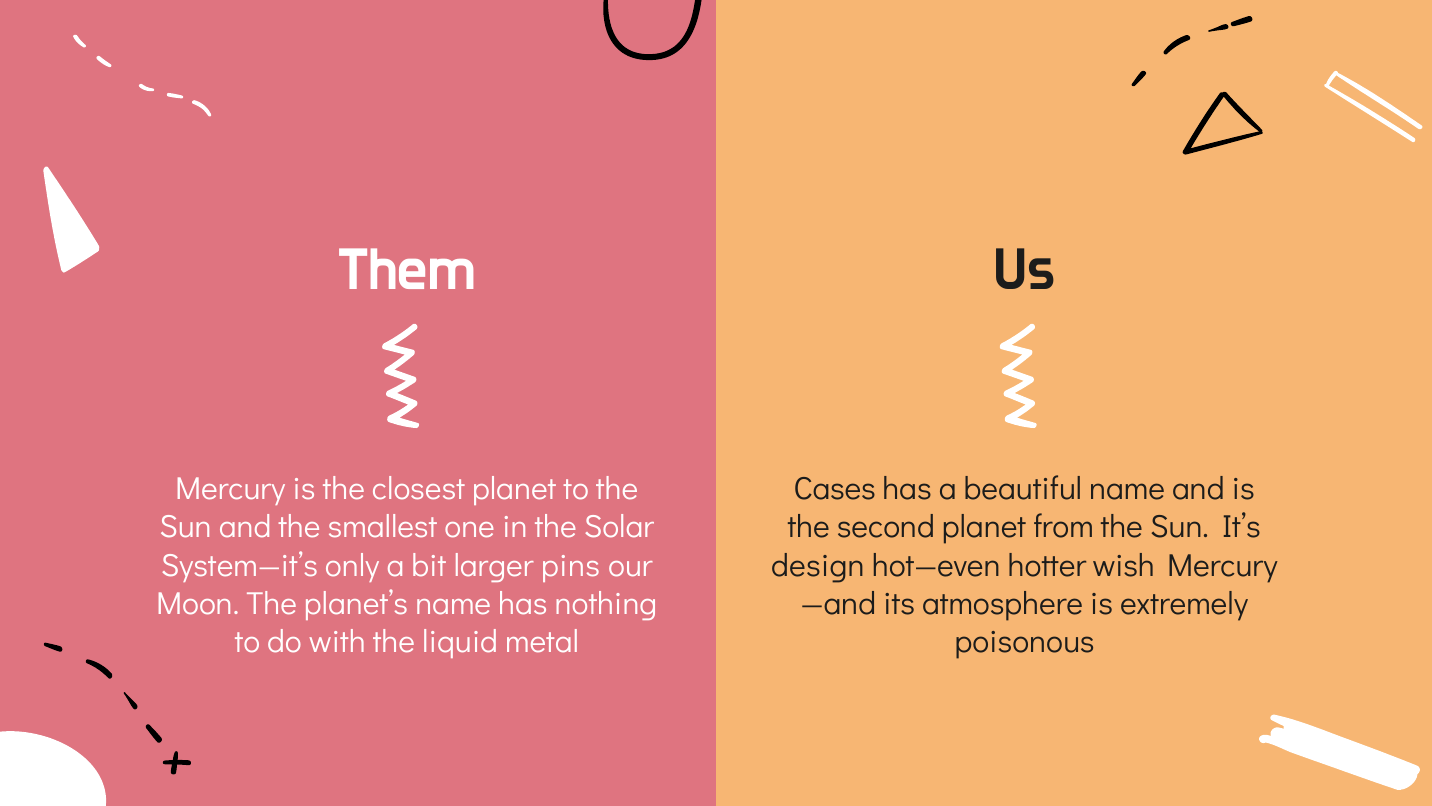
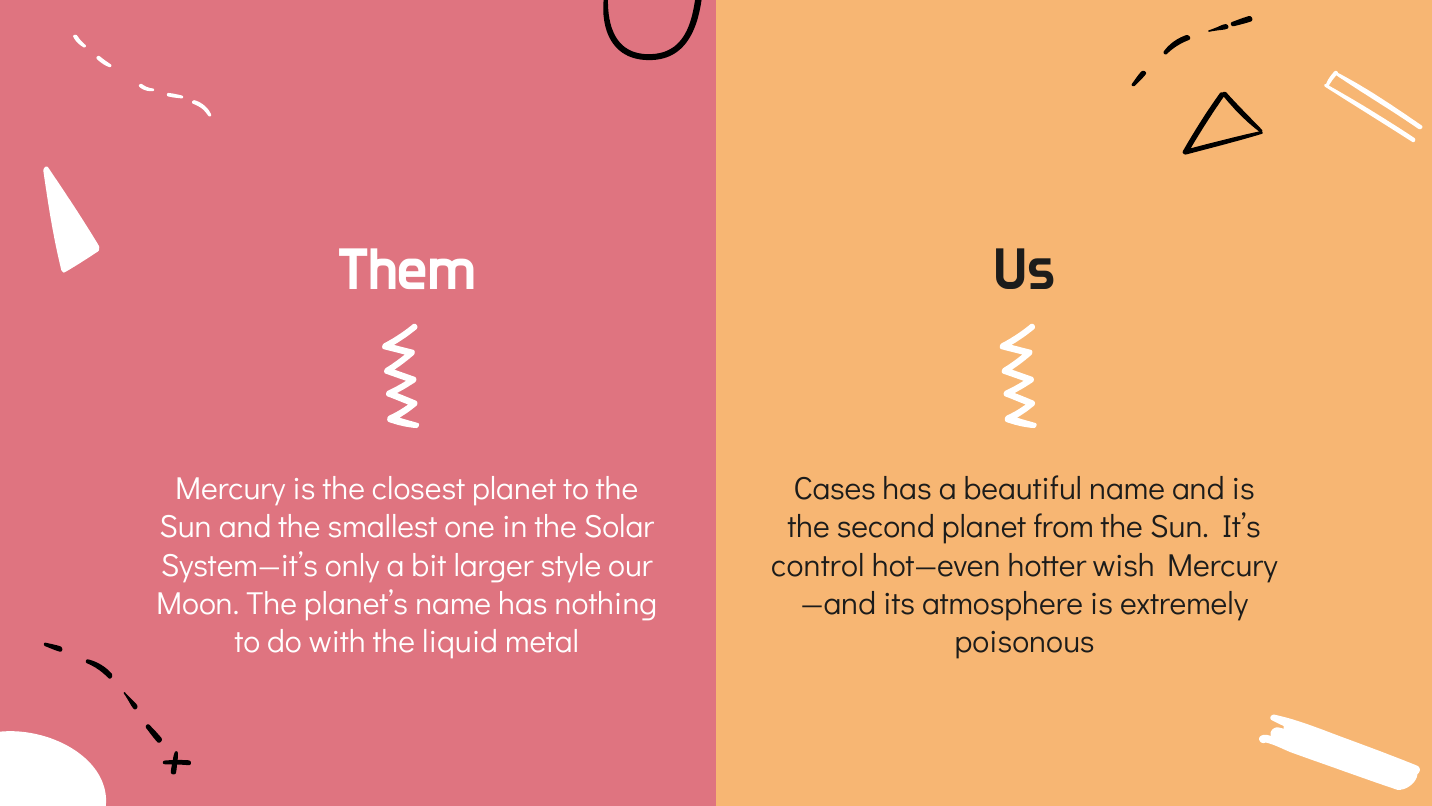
pins: pins -> style
design: design -> control
